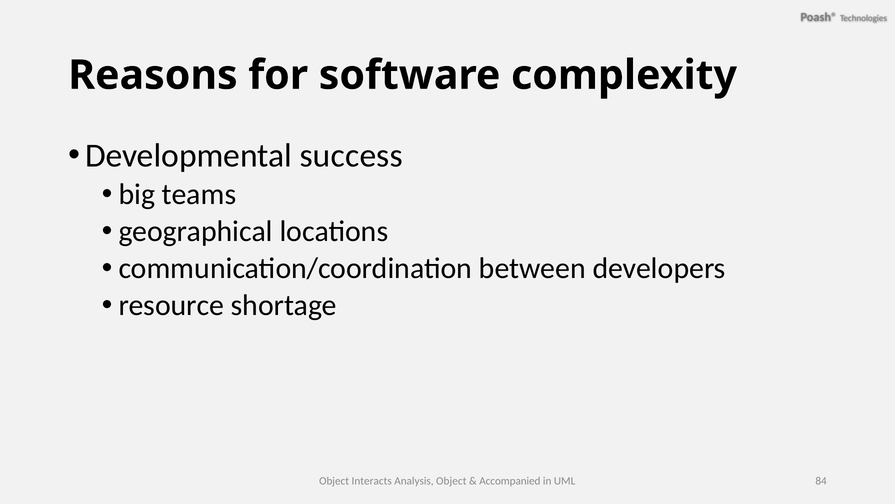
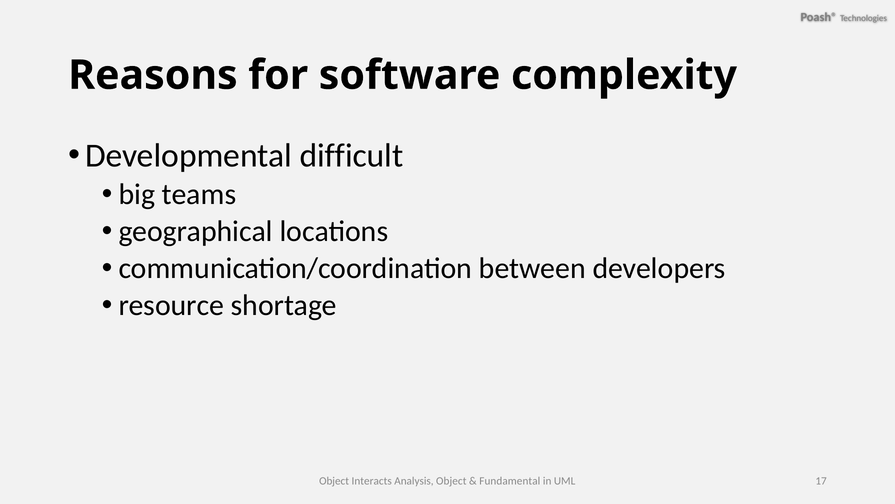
success: success -> difficult
Accompanied: Accompanied -> Fundamental
84: 84 -> 17
